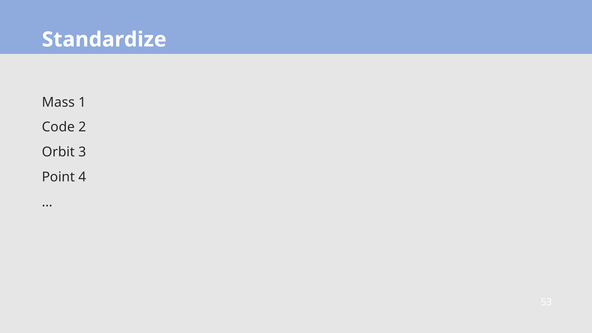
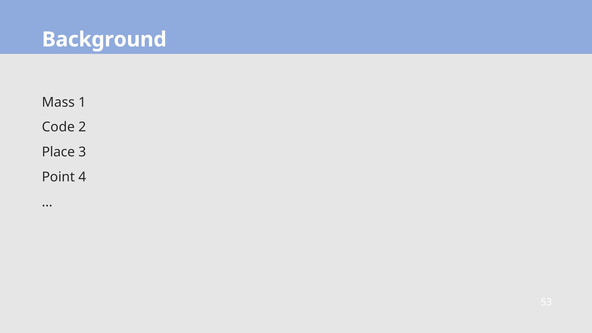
Standardize: Standardize -> Background
Orbit: Orbit -> Place
